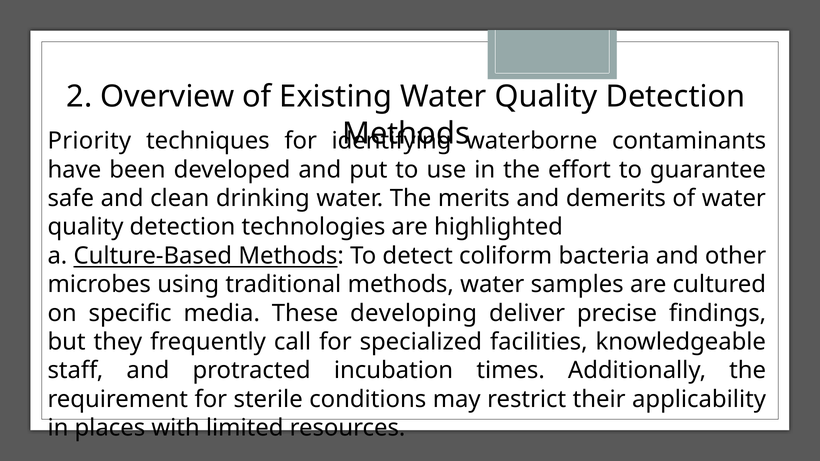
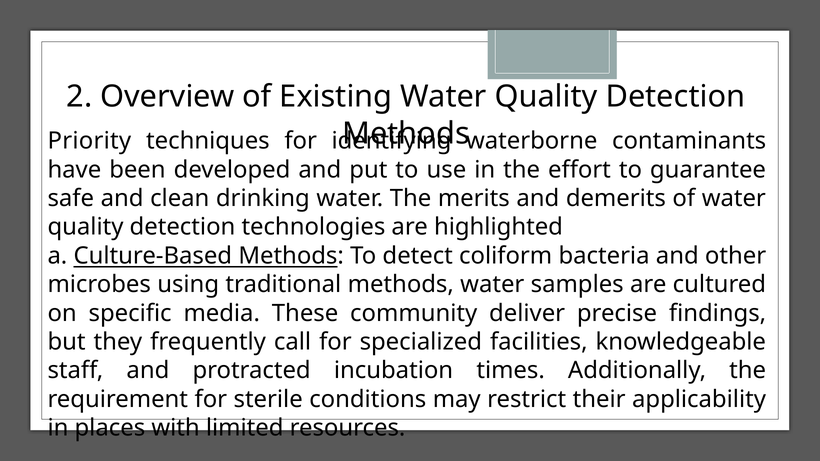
developing: developing -> community
